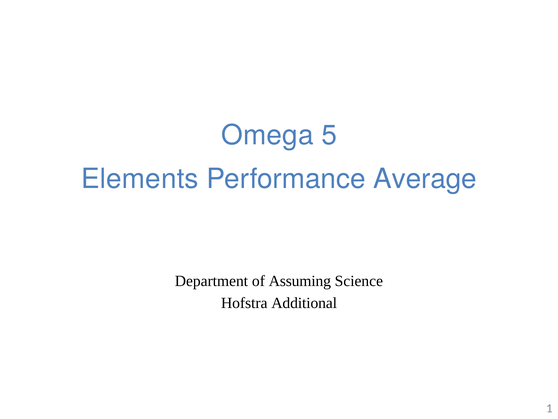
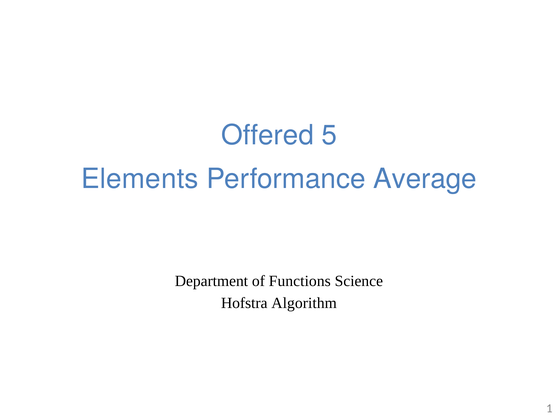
Omega: Omega -> Offered
Assuming: Assuming -> Functions
Additional: Additional -> Algorithm
